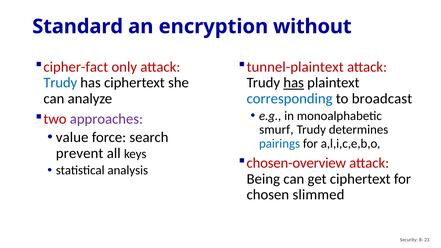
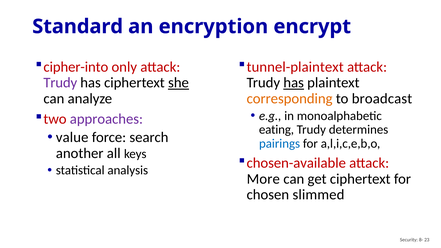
without: without -> encrypt
cipher-fact: cipher-fact -> cipher-into
Trudy at (60, 83) colour: blue -> purple
she underline: none -> present
corresponding colour: blue -> orange
smurf: smurf -> eating
prevent: prevent -> another
chosen-overview: chosen-overview -> chosen-available
Being: Being -> More
